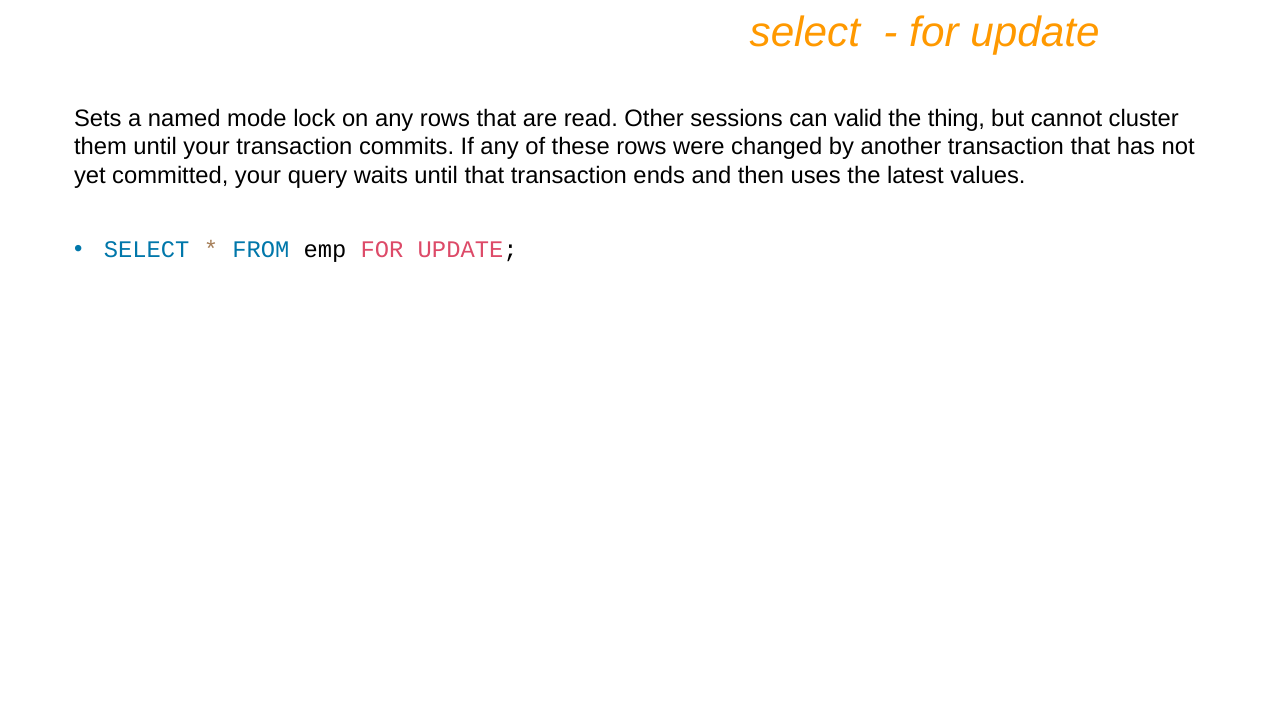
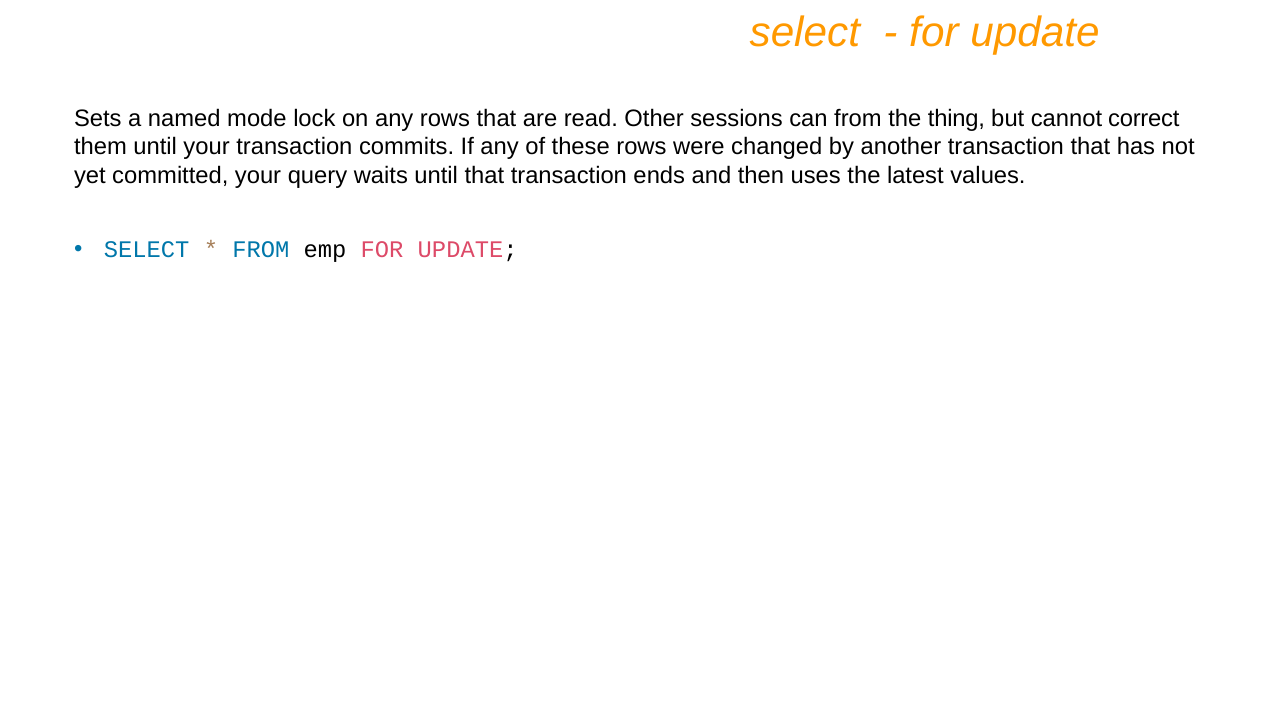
can valid: valid -> from
cluster: cluster -> correct
